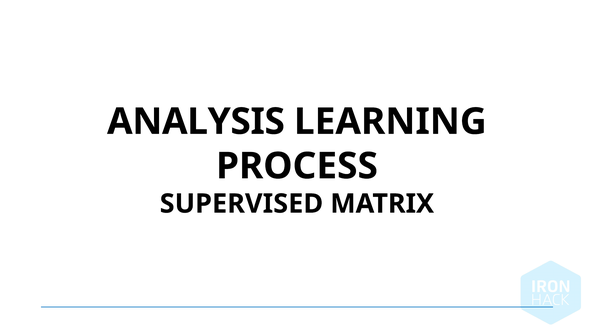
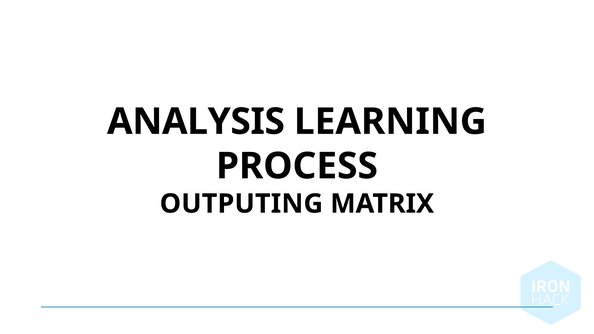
SUPERVISED: SUPERVISED -> OUTPUTING
